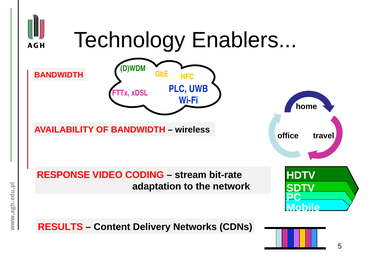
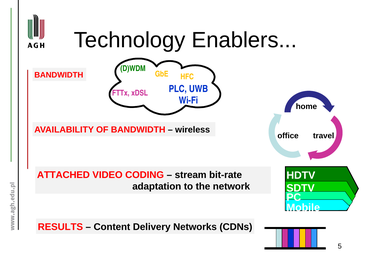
RESPONSE: RESPONSE -> ATTACHED
